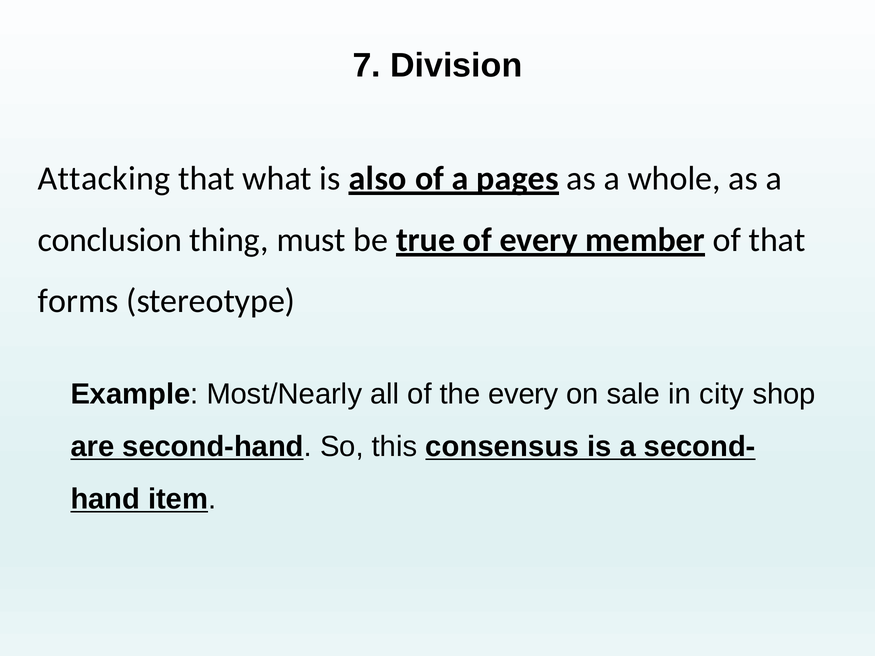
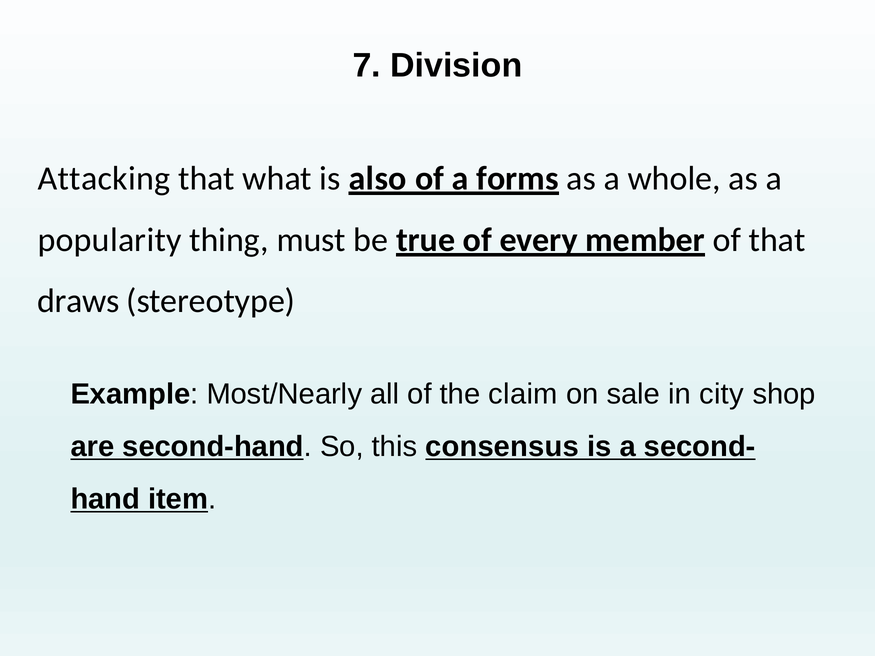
pages: pages -> forms
conclusion: conclusion -> popularity
forms: forms -> draws
the every: every -> claim
